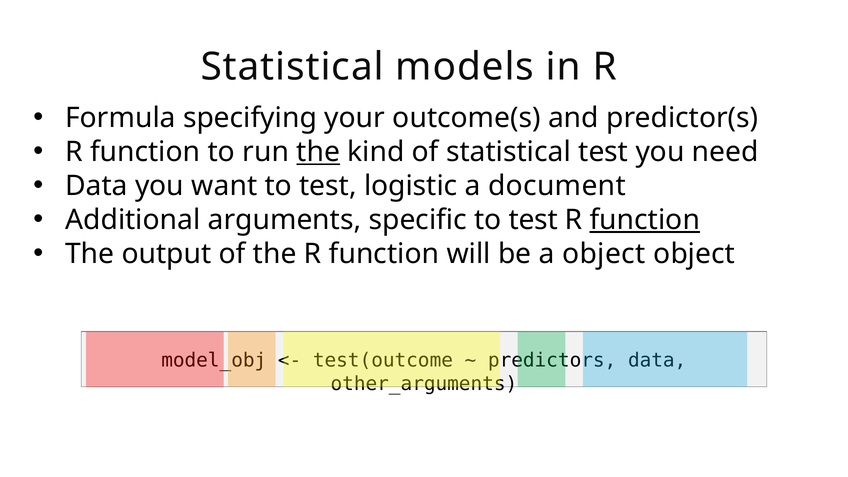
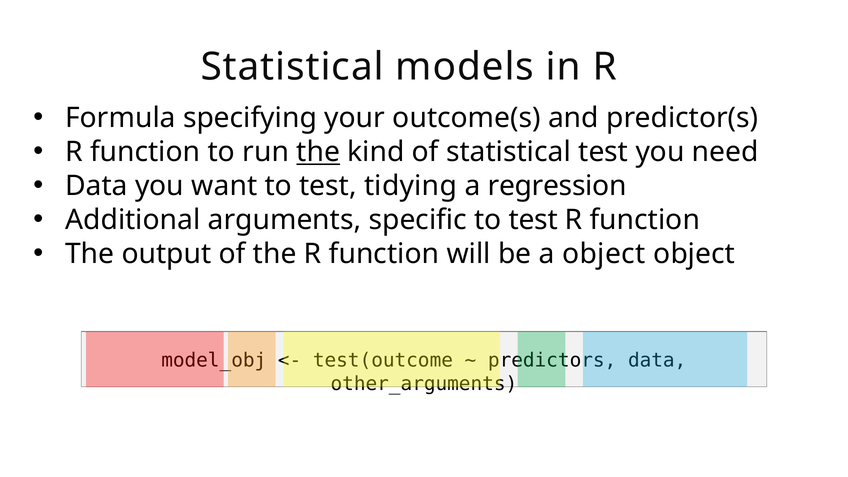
logistic: logistic -> tidying
document: document -> regression
function at (645, 220) underline: present -> none
